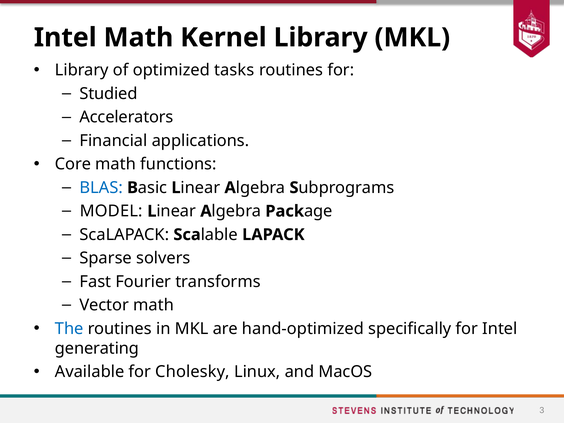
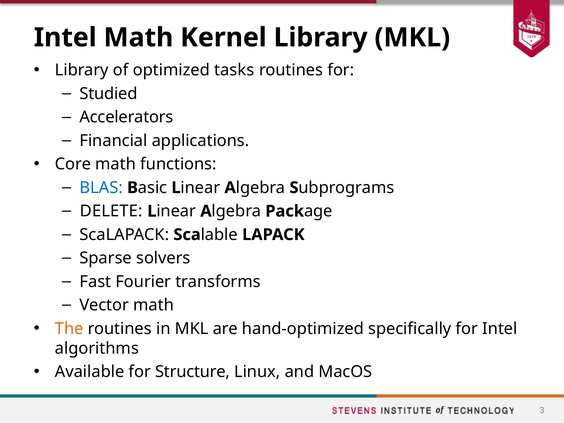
MODEL: MODEL -> DELETE
The colour: blue -> orange
generating: generating -> algorithms
Cholesky: Cholesky -> Structure
